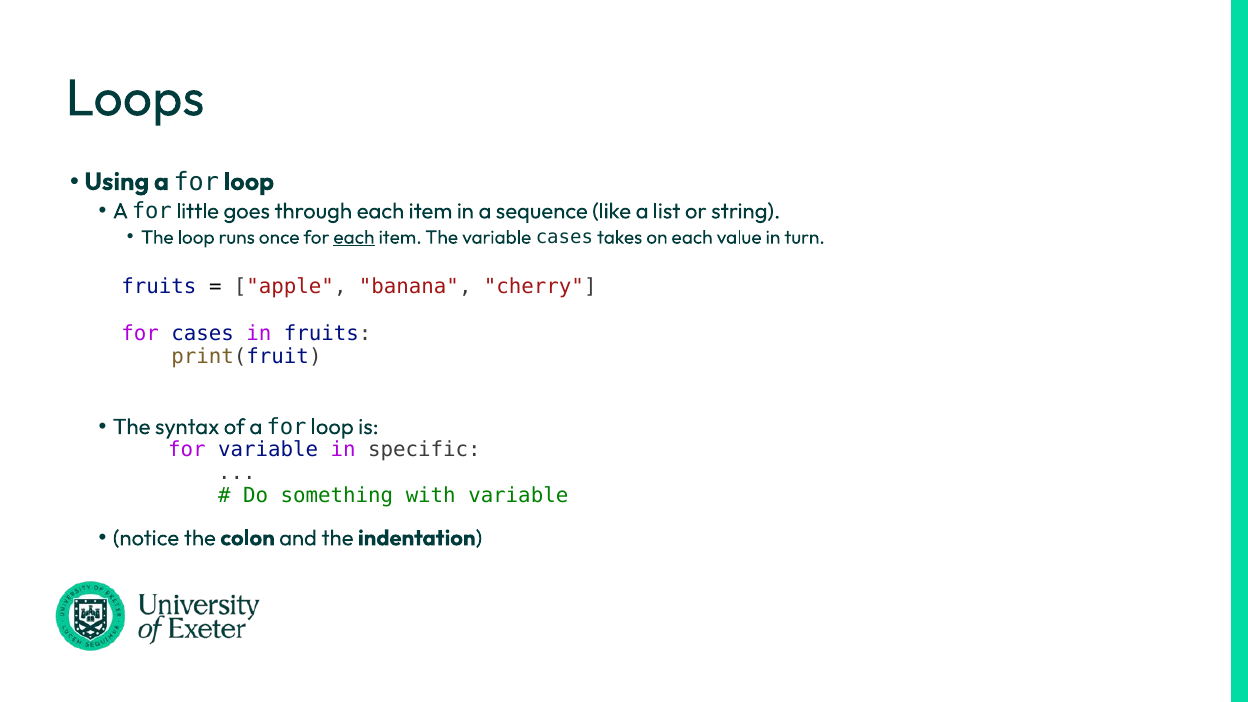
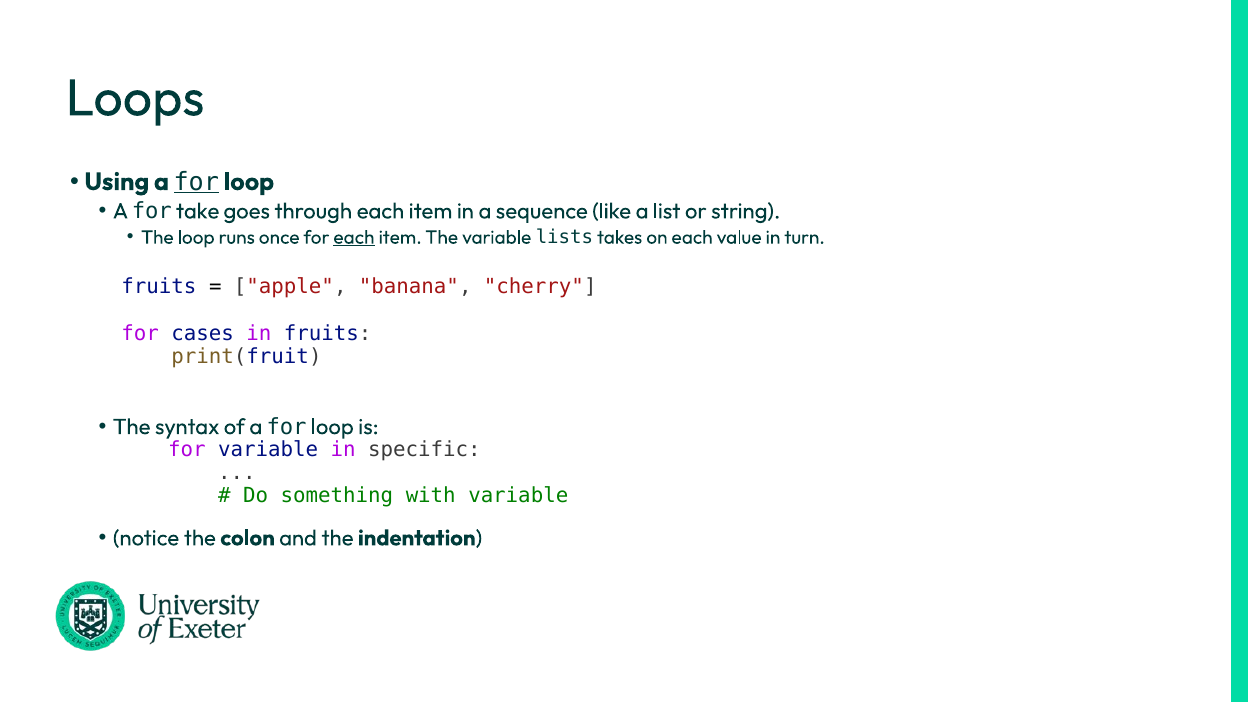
for at (196, 182) underline: none -> present
little: little -> take
variable cases: cases -> lists
